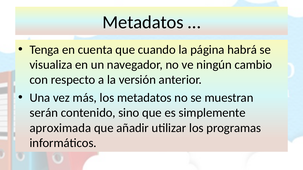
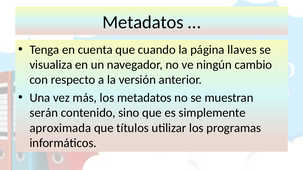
habrá: habrá -> llaves
añadir: añadir -> títulos
